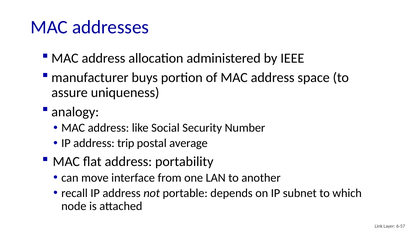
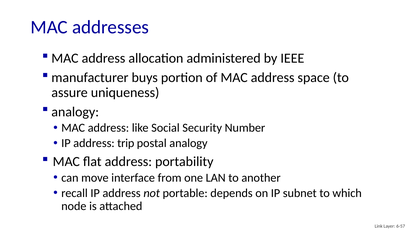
postal average: average -> analogy
